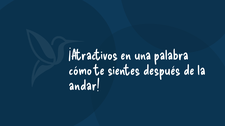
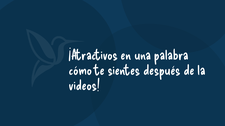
andar: andar -> videos
